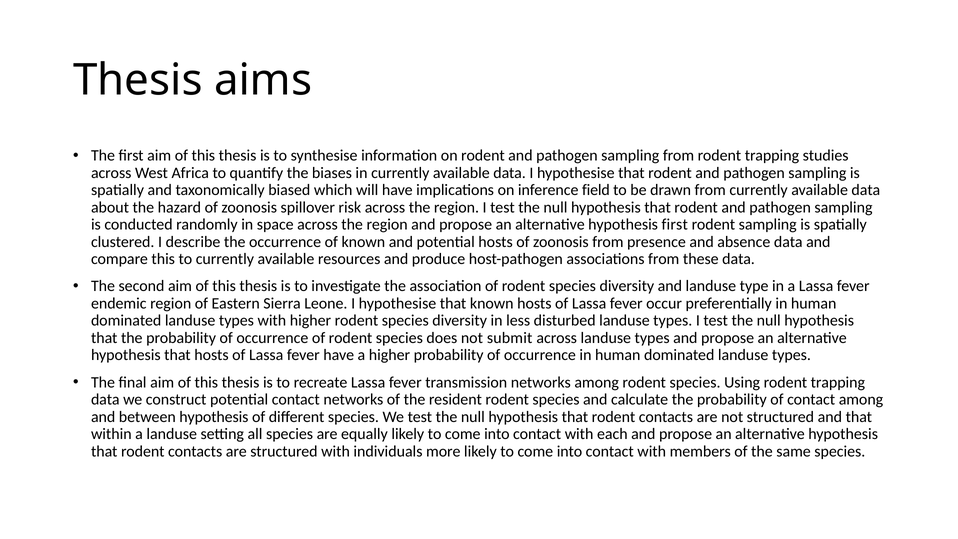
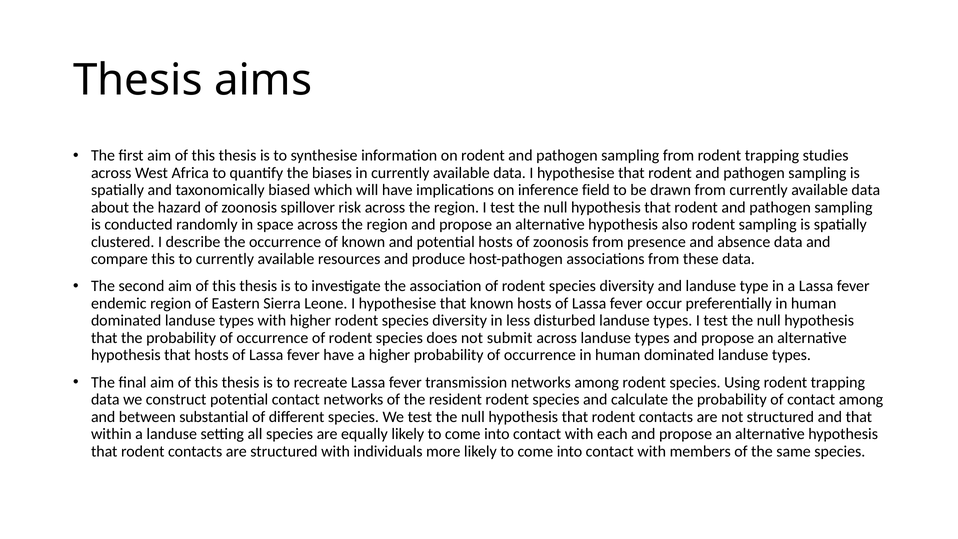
hypothesis first: first -> also
between hypothesis: hypothesis -> substantial
